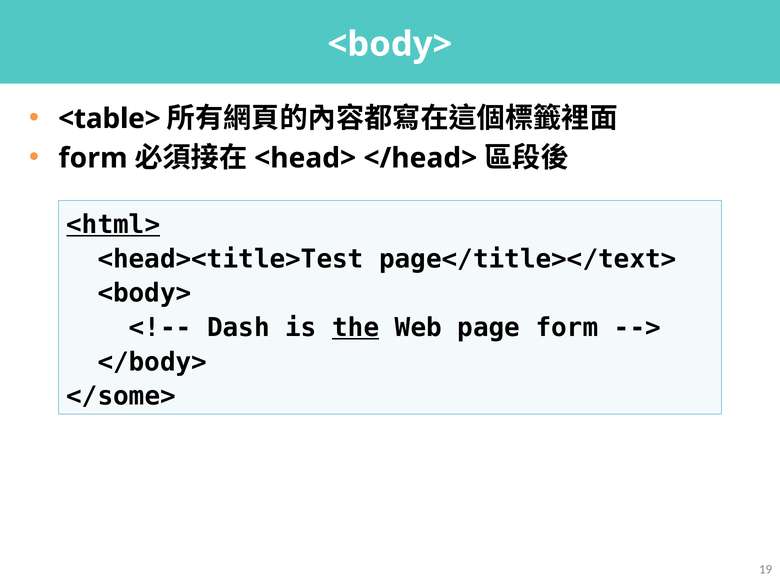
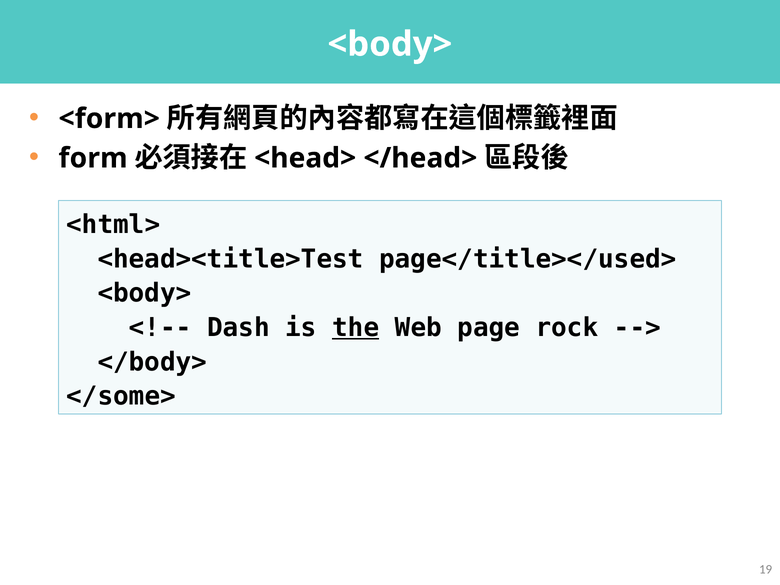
<table>: <table> -> <form>
<html> underline: present -> none
page</title></text>: page</title></text> -> page</title></used>
page form: form -> rock
